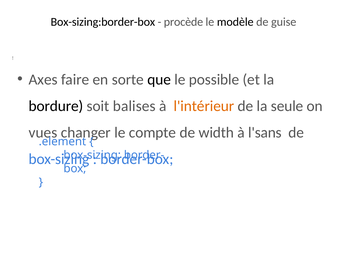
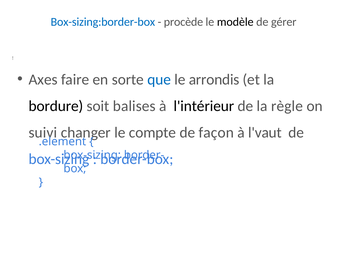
Box-sizing:border-box colour: black -> blue
guise: guise -> gérer
que colour: black -> blue
possible: possible -> arrondis
l'intérieur colour: orange -> black
seule: seule -> règle
vues: vues -> suivi
width: width -> façon
l'sans: l'sans -> l'vaut
